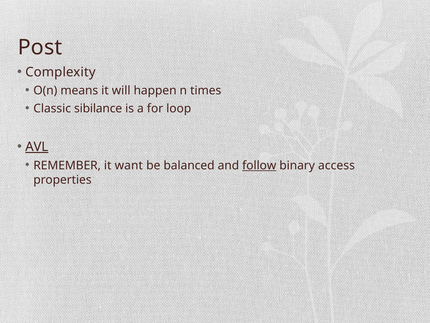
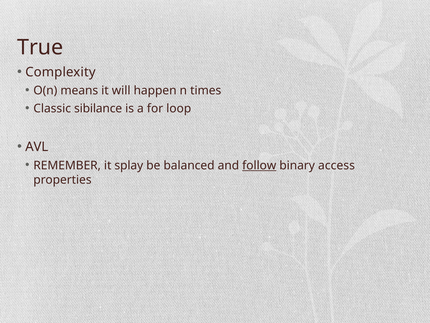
Post: Post -> True
AVL underline: present -> none
want: want -> splay
